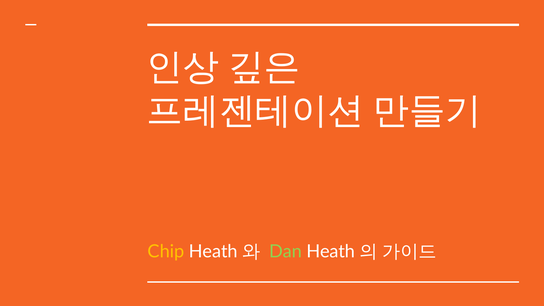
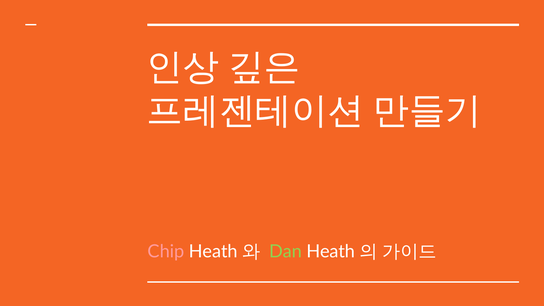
Chip colour: yellow -> pink
